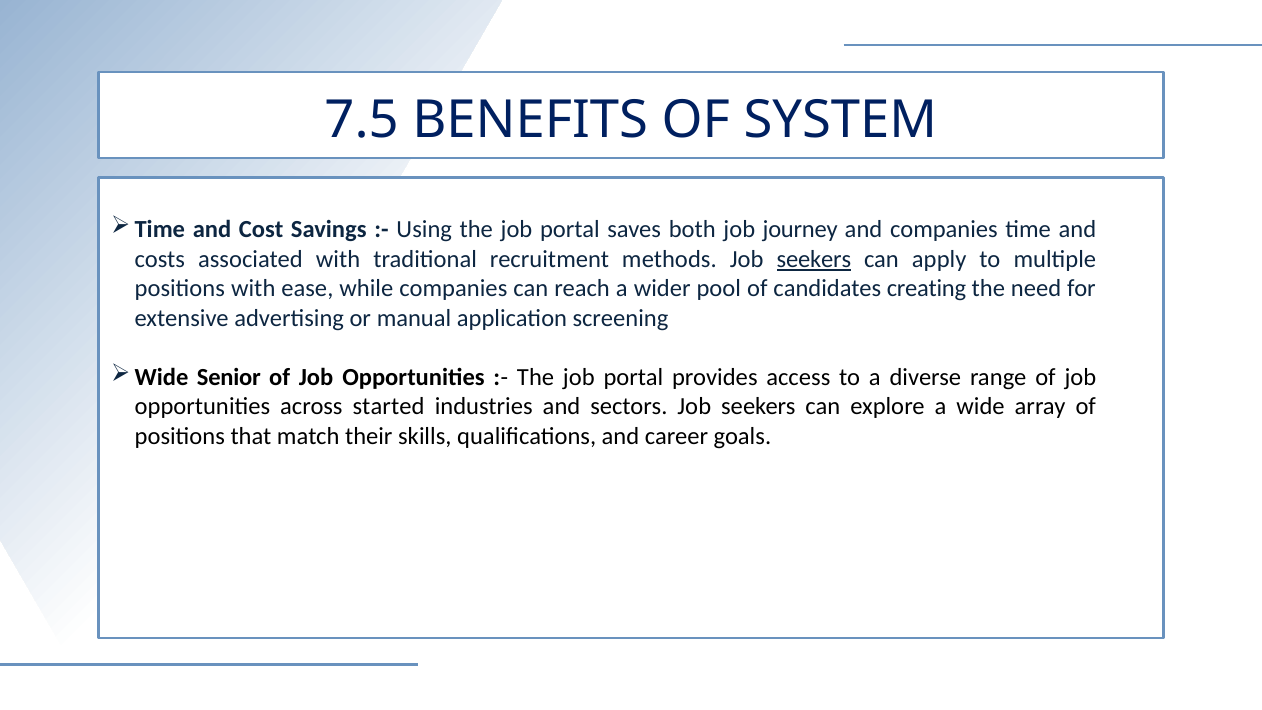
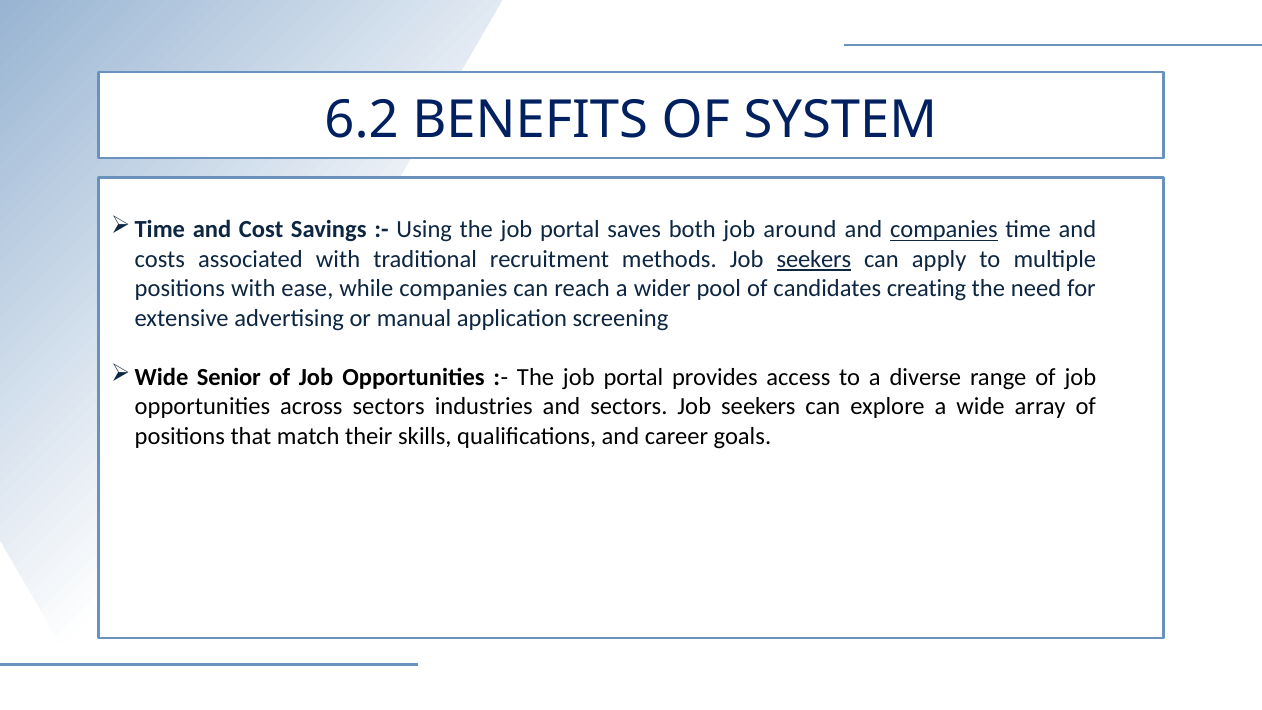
7.5: 7.5 -> 6.2
journey: journey -> around
companies at (944, 230) underline: none -> present
across started: started -> sectors
